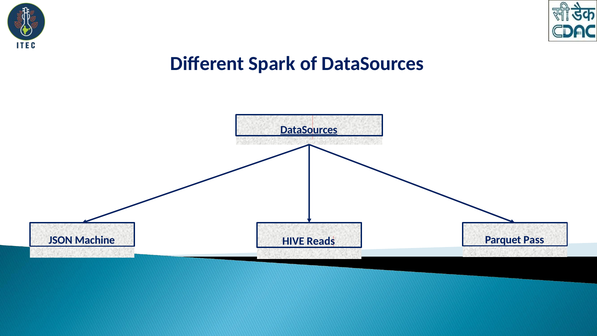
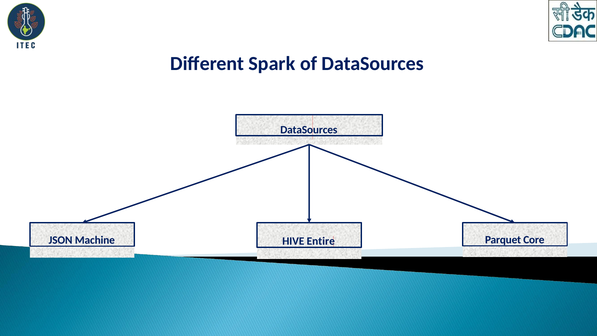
DataSources at (309, 130) underline: present -> none
Reads: Reads -> Entire
Pass: Pass -> Core
